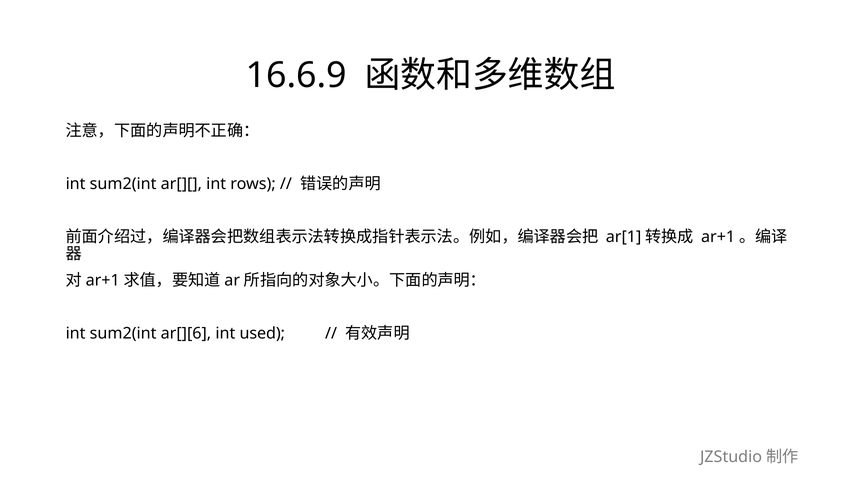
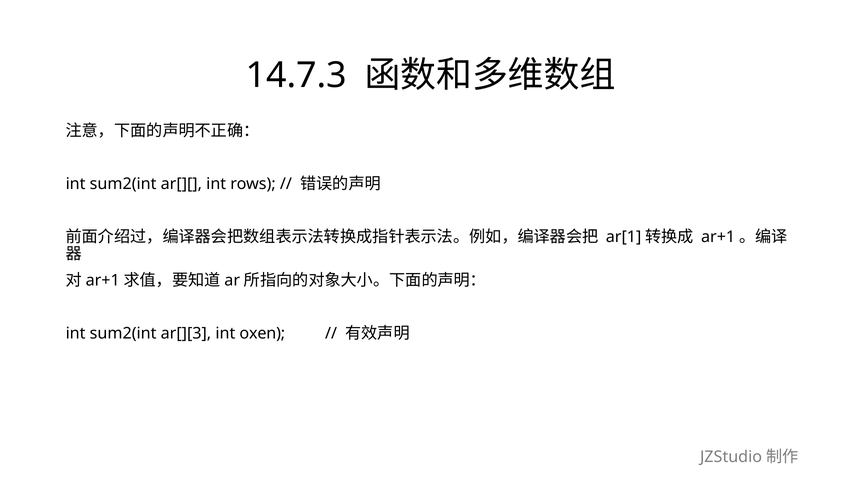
16.6.9: 16.6.9 -> 14.7.3
ar[][6: ar[][6 -> ar[][3
used: used -> oxen
